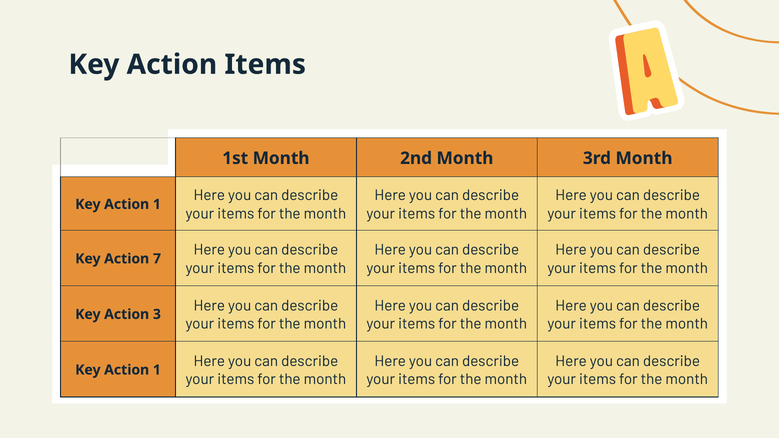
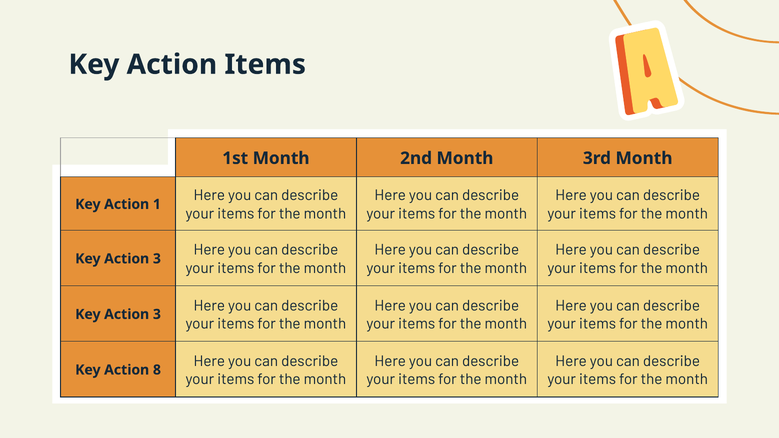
7 at (157, 259): 7 -> 3
1 at (157, 370): 1 -> 8
